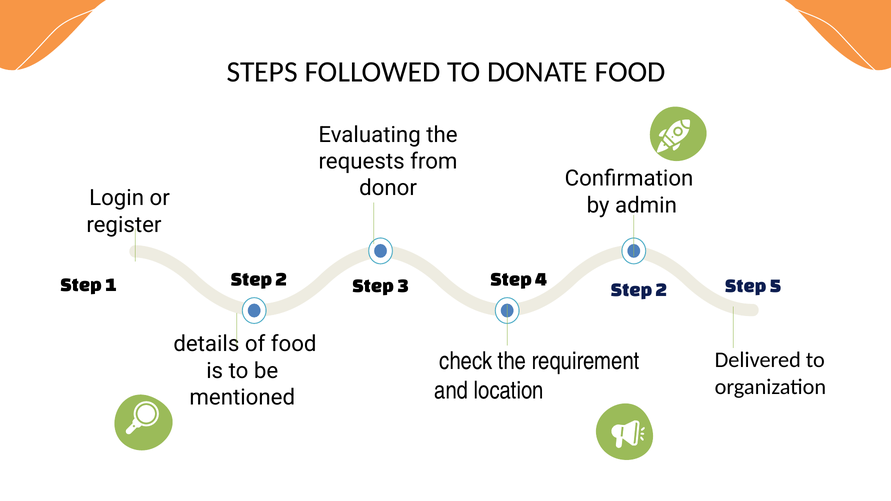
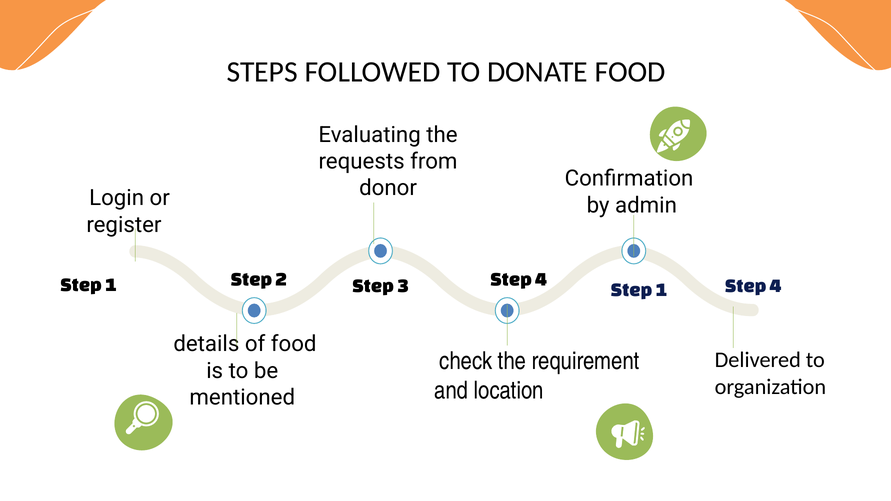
2 at (661, 290): 2 -> 1
5 at (775, 286): 5 -> 4
